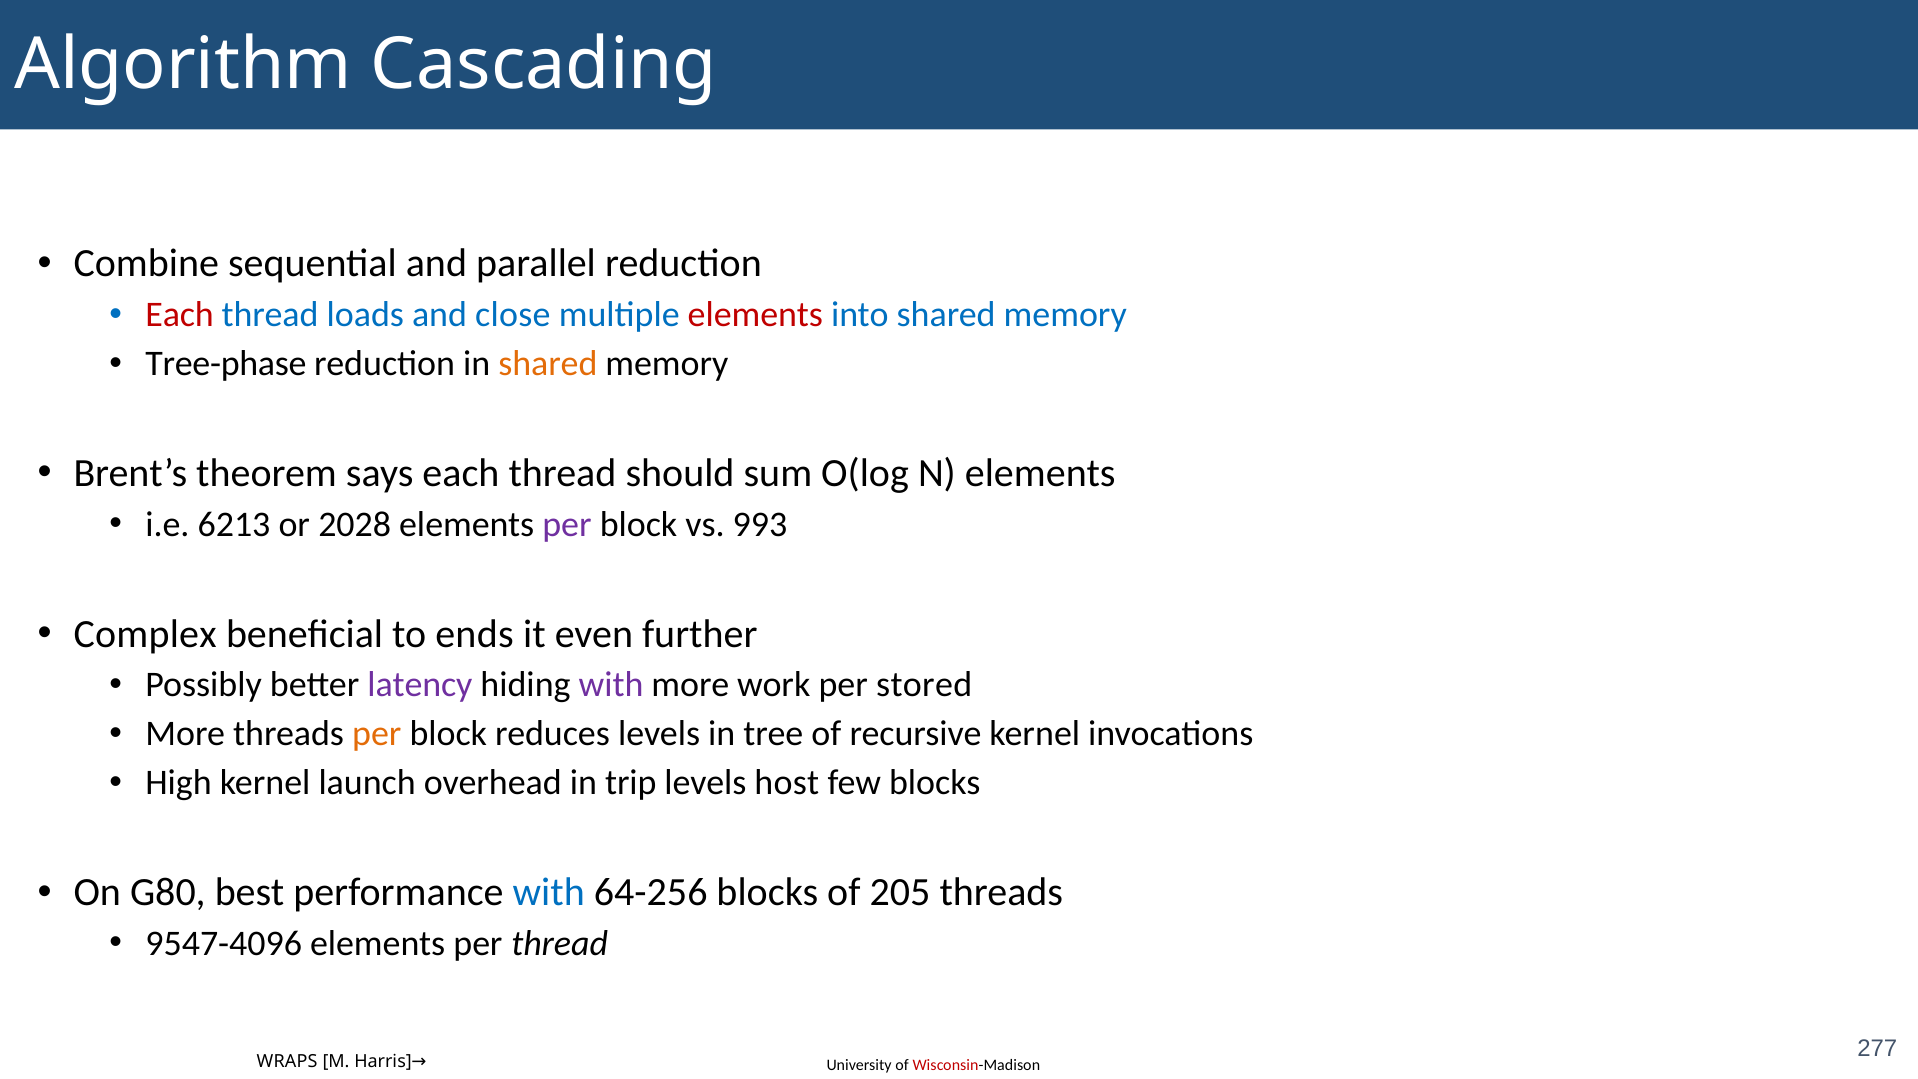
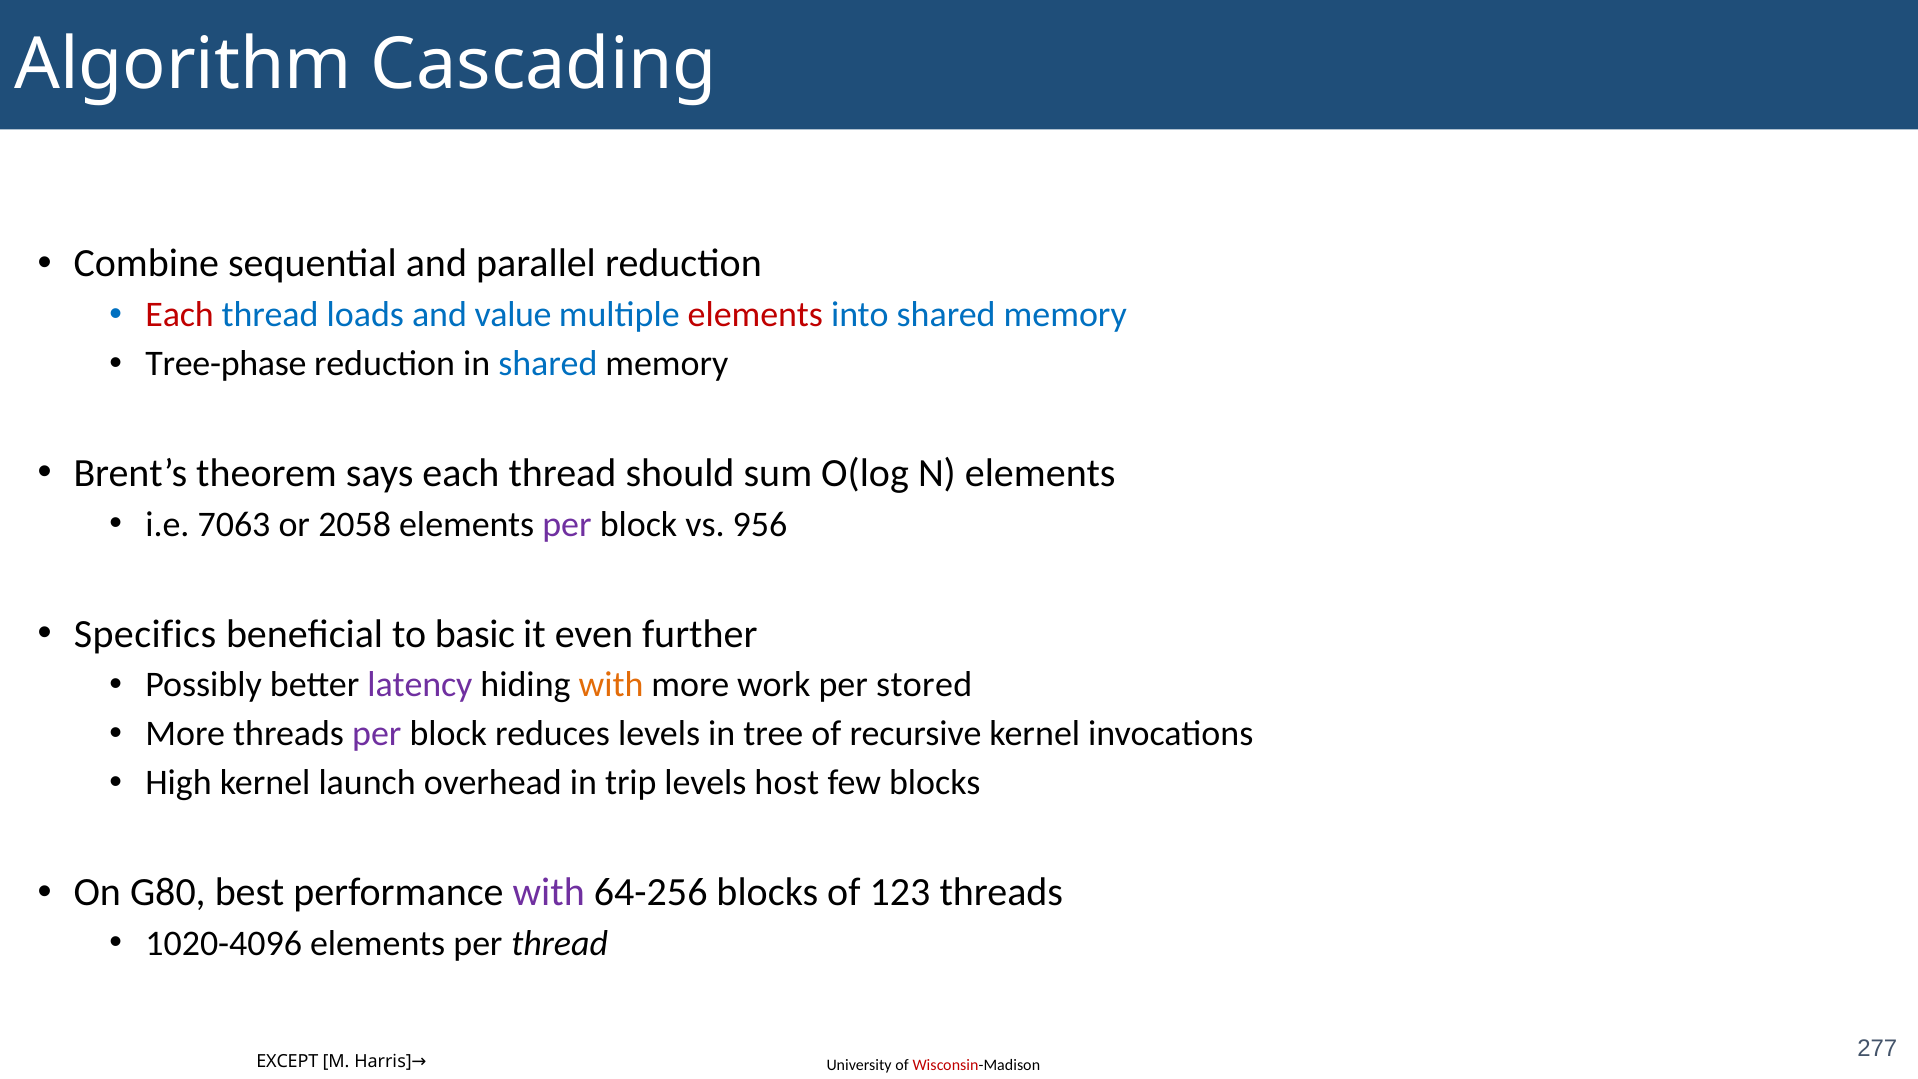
close: close -> value
shared at (548, 364) colour: orange -> blue
6213: 6213 -> 7063
2028: 2028 -> 2058
993: 993 -> 956
Complex: Complex -> Specifics
ends: ends -> basic
with at (611, 685) colour: purple -> orange
per at (377, 734) colour: orange -> purple
with at (549, 892) colour: blue -> purple
205: 205 -> 123
9547-4096: 9547-4096 -> 1020-4096
WRAPS: WRAPS -> EXCEPT
